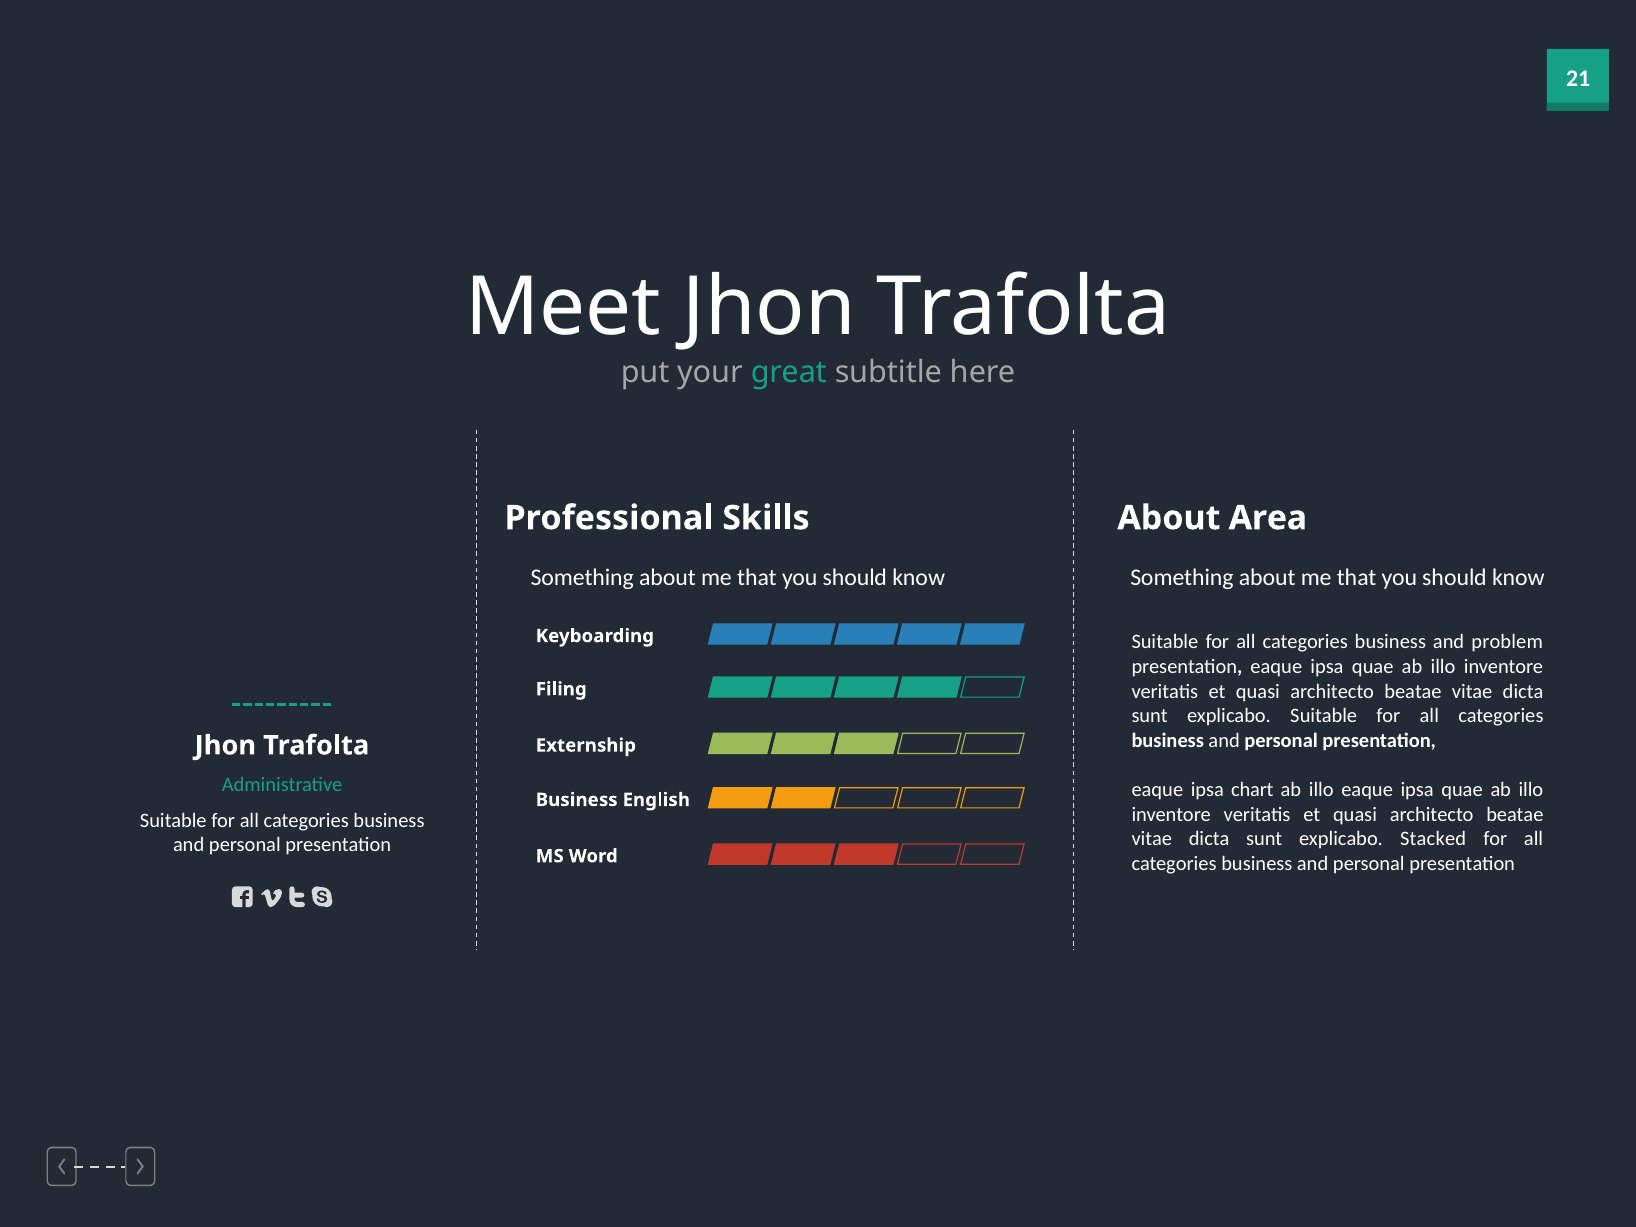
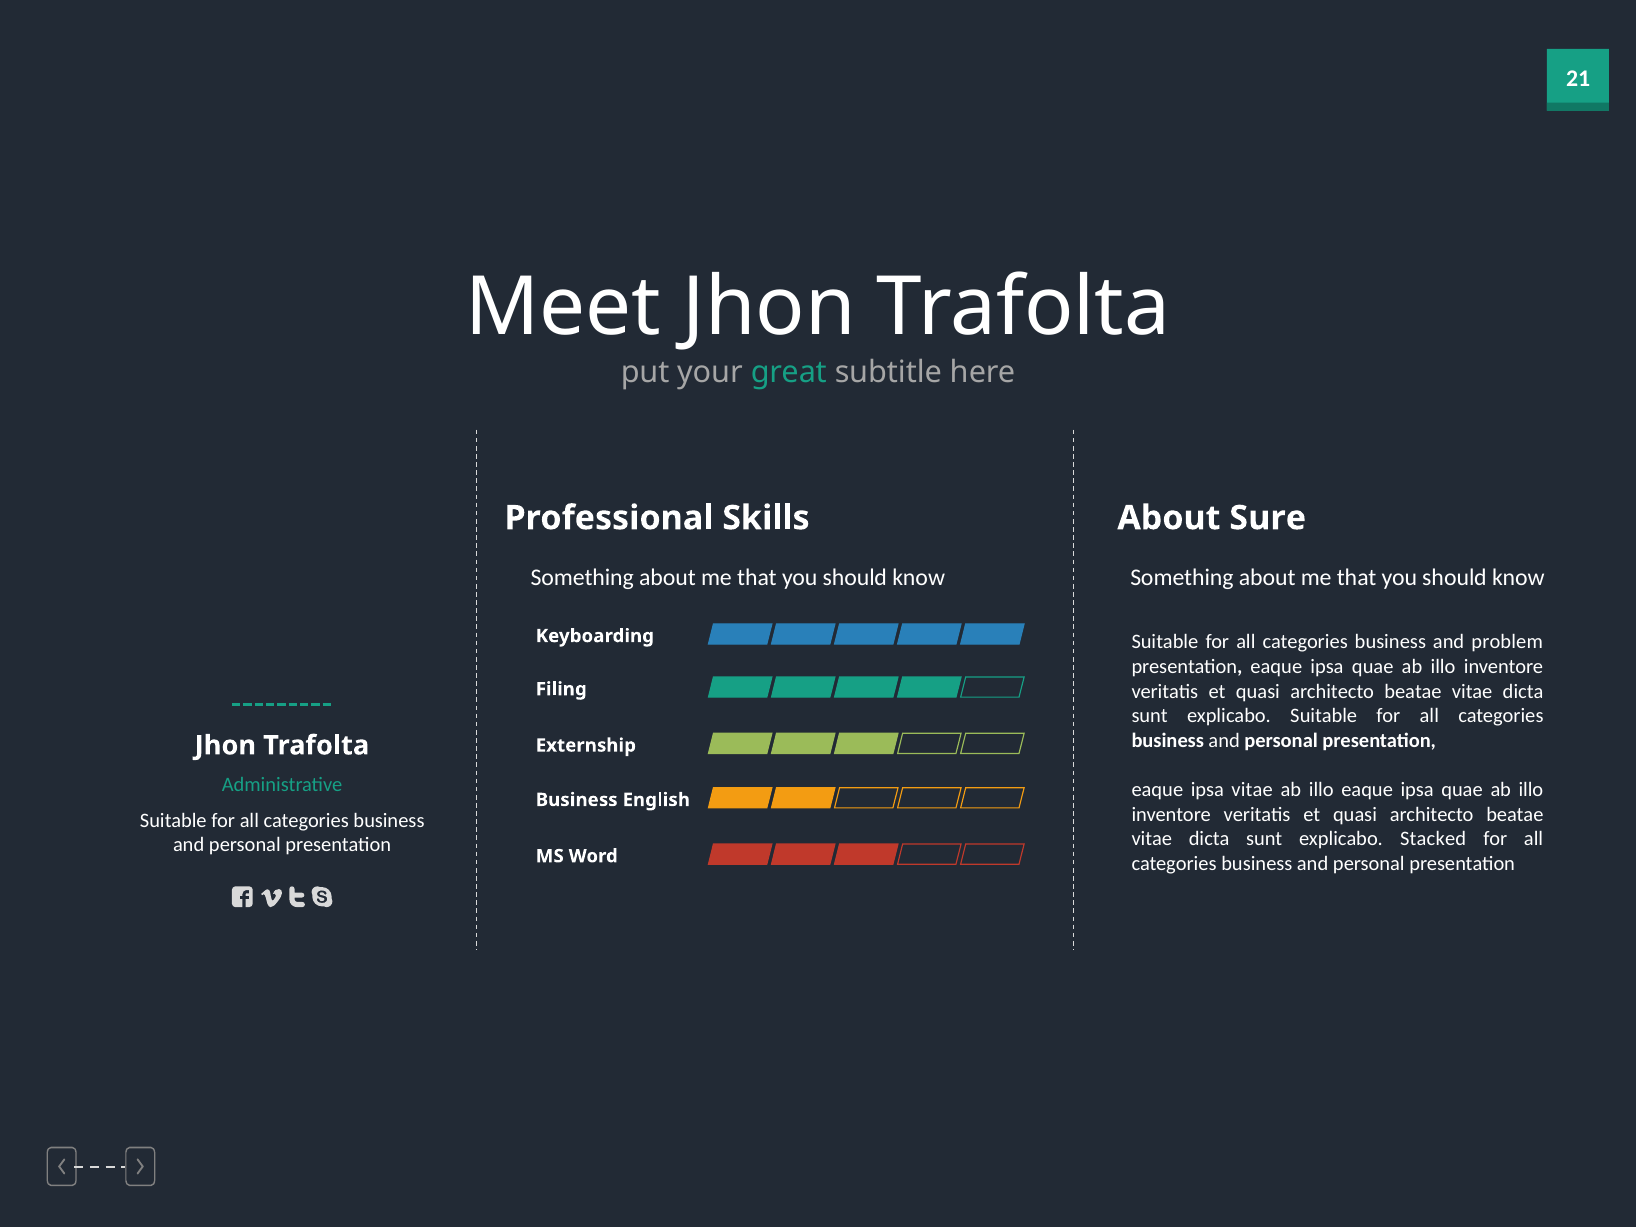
Area: Area -> Sure
ipsa chart: chart -> vitae
